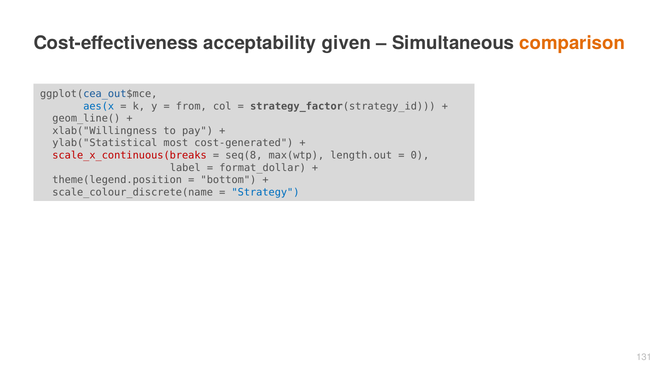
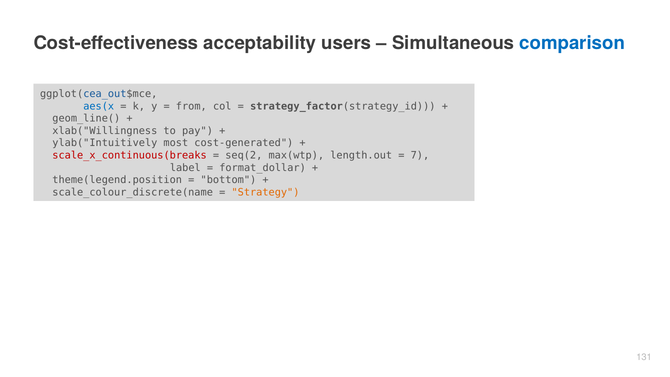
given: given -> users
comparison colour: orange -> blue
ylab("Statistical: ylab("Statistical -> ylab("Intuitively
seq(8: seq(8 -> seq(2
0: 0 -> 7
Strategy colour: blue -> orange
